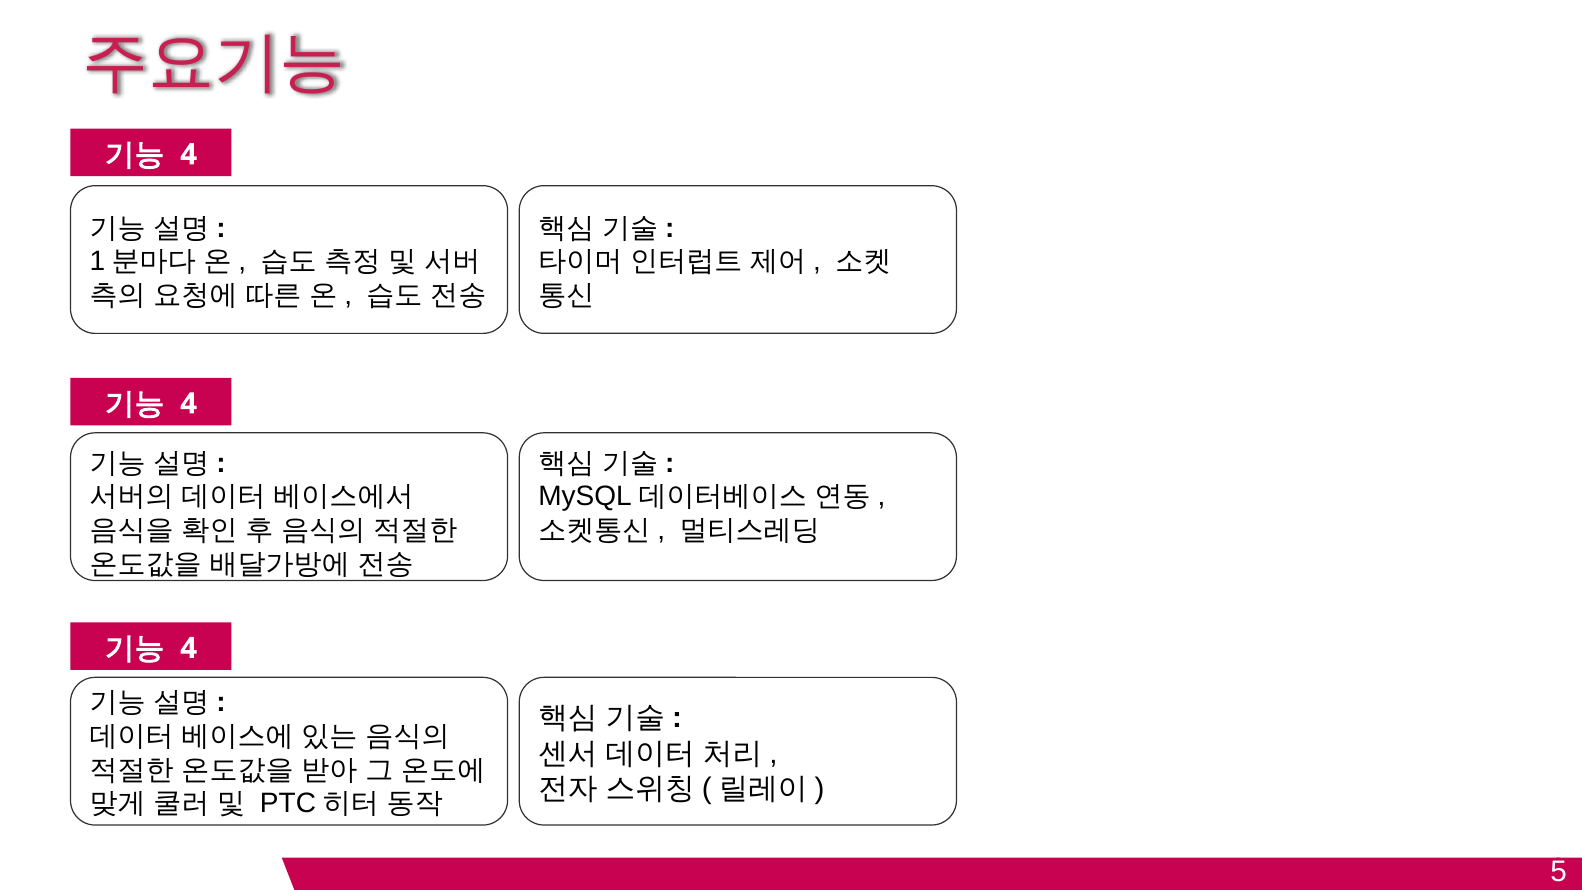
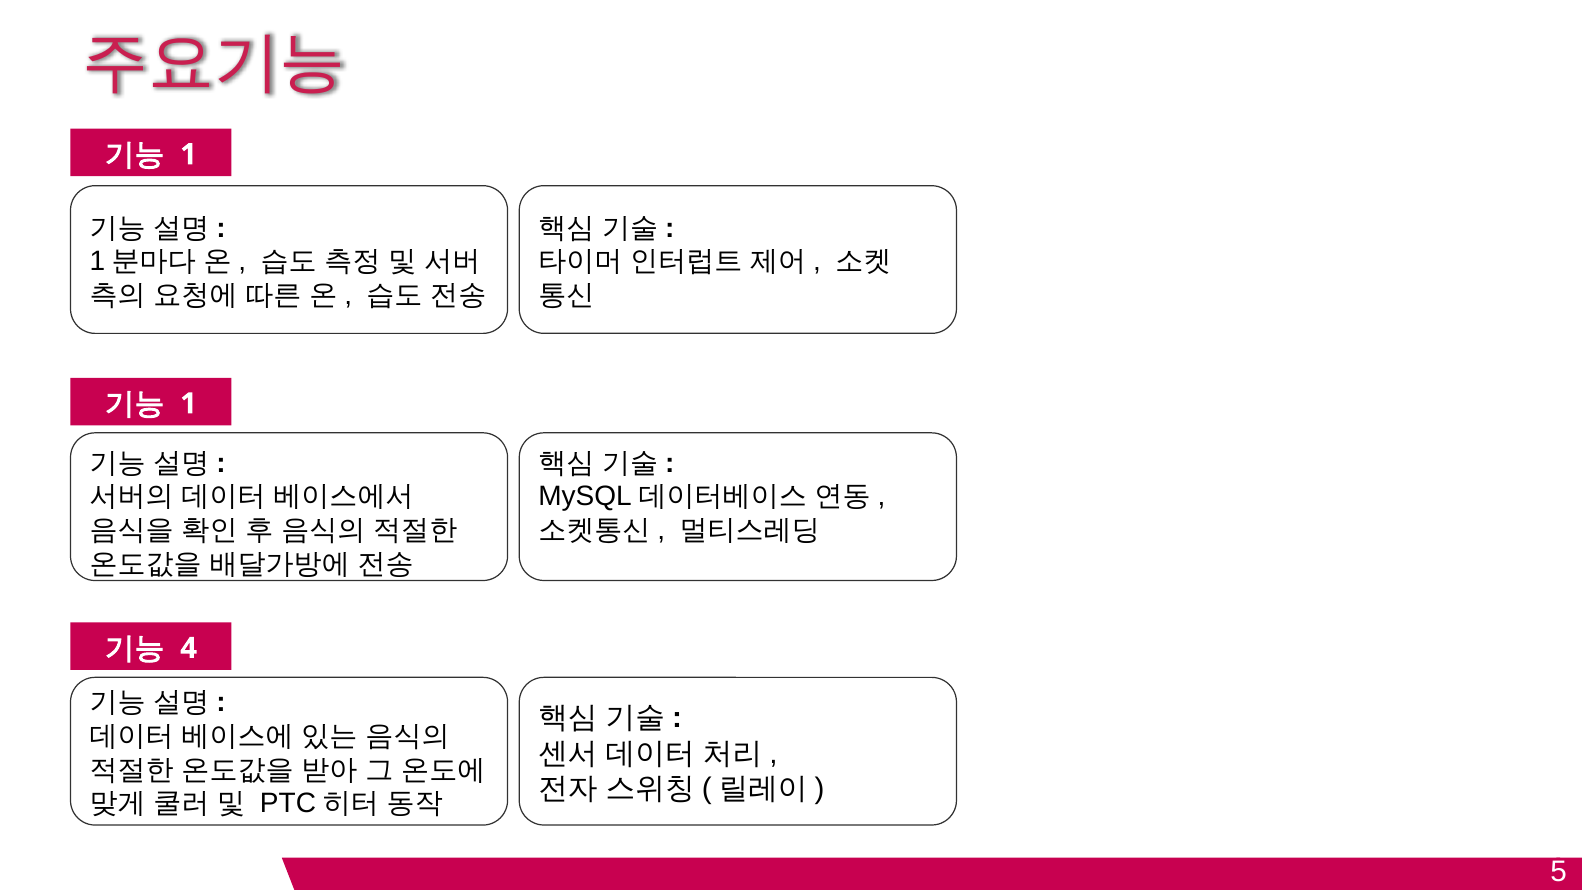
4 at (189, 154): 4 -> 1
4 at (189, 404): 4 -> 1
